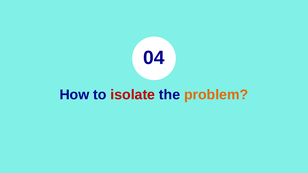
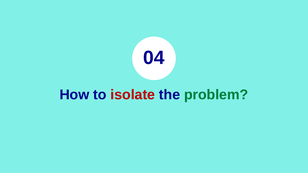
problem colour: orange -> green
